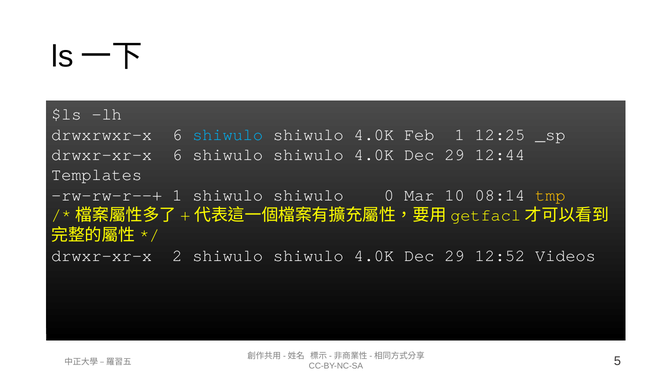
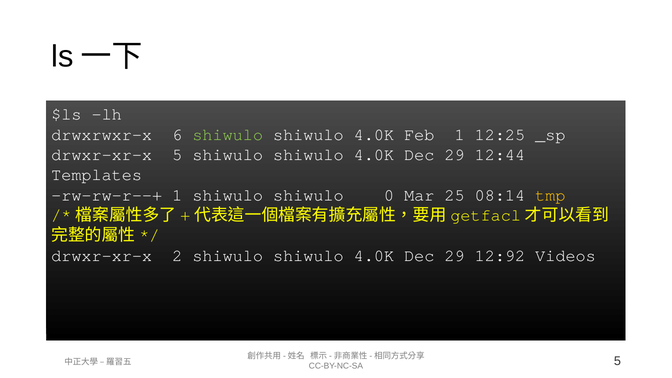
shiwulo at (228, 135) colour: light blue -> light green
drwxr-xr-x 6: 6 -> 5
10: 10 -> 25
12:52: 12:52 -> 12:92
